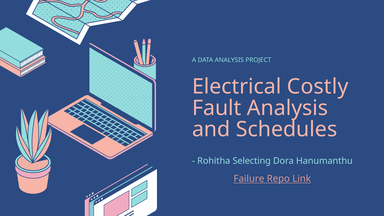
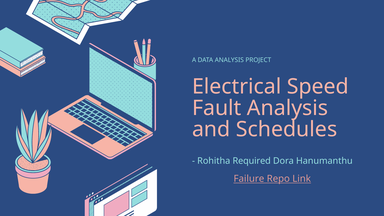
Costly: Costly -> Speed
Selecting: Selecting -> Required
